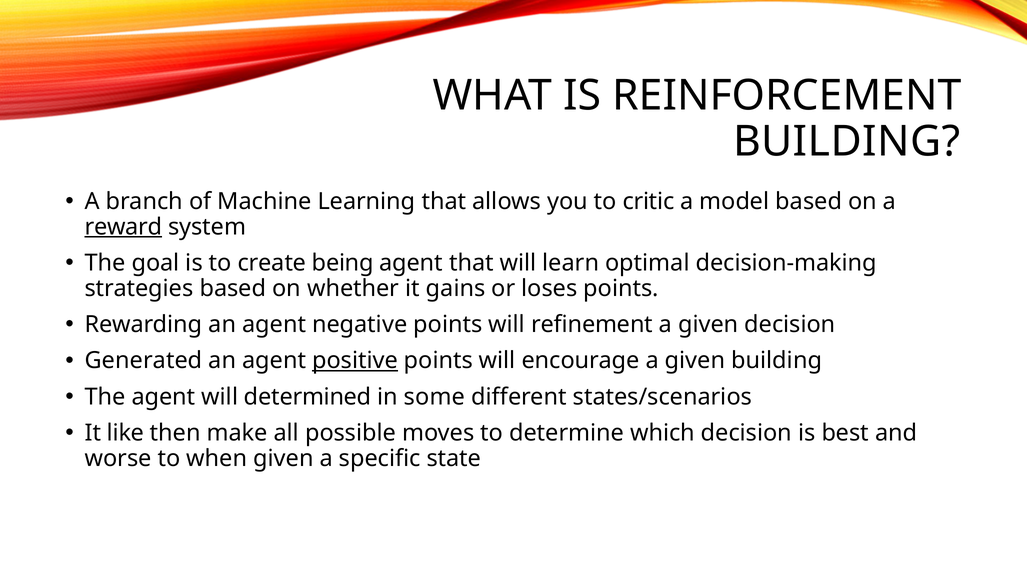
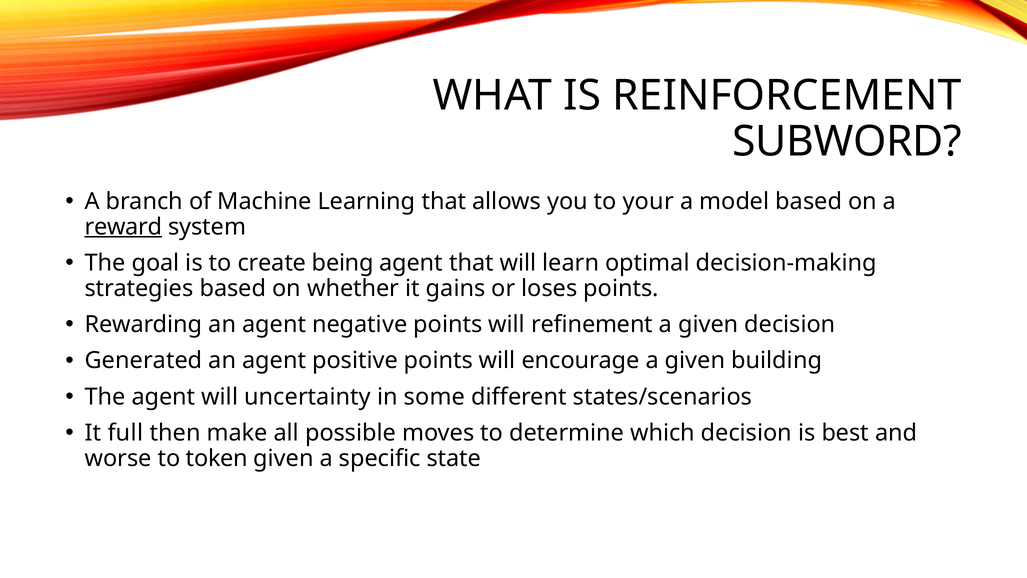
BUILDING at (847, 142): BUILDING -> SUBWORD
critic: critic -> your
positive underline: present -> none
determined: determined -> uncertainty
like: like -> full
when: when -> token
